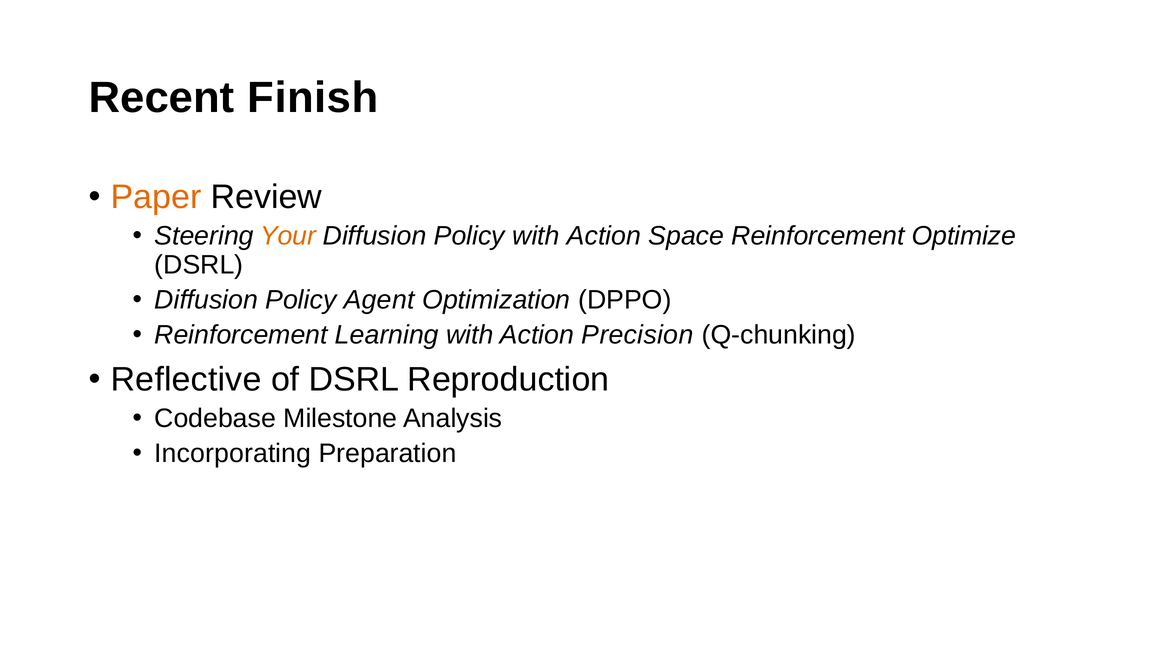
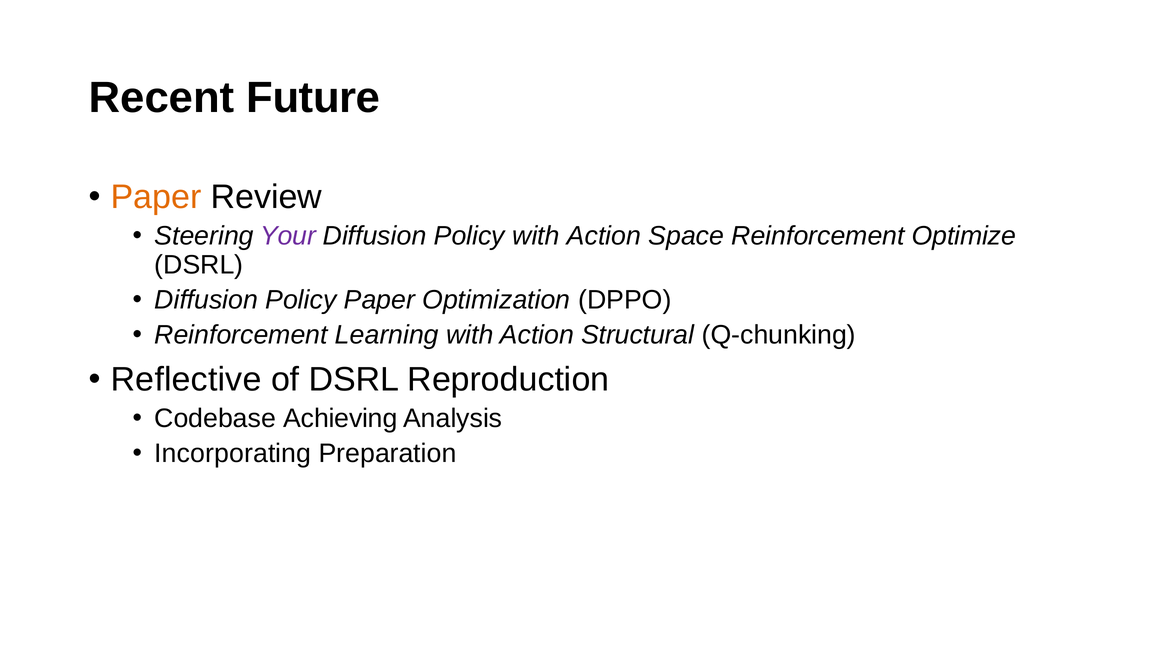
Finish: Finish -> Future
Your colour: orange -> purple
Policy Agent: Agent -> Paper
Precision: Precision -> Structural
Milestone: Milestone -> Achieving
